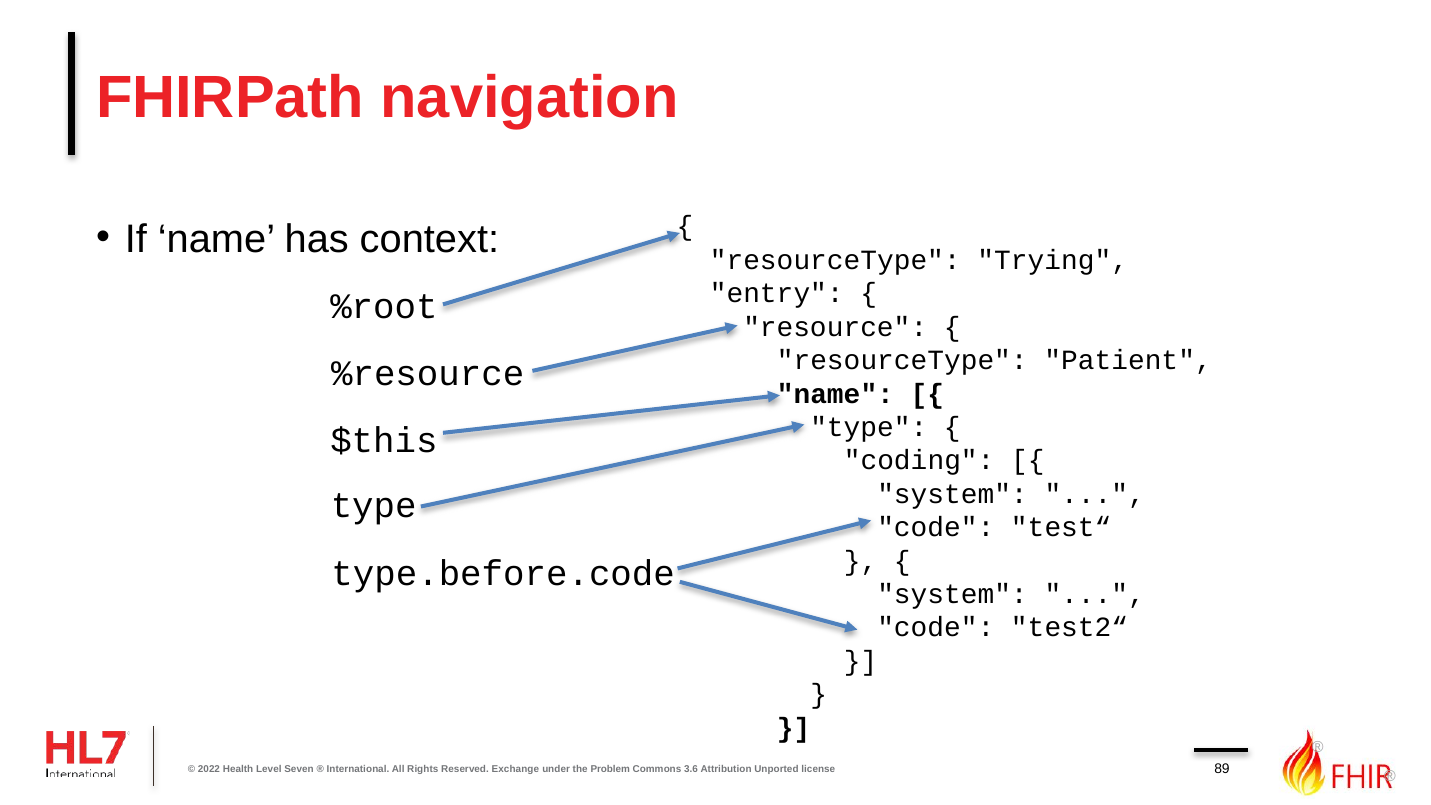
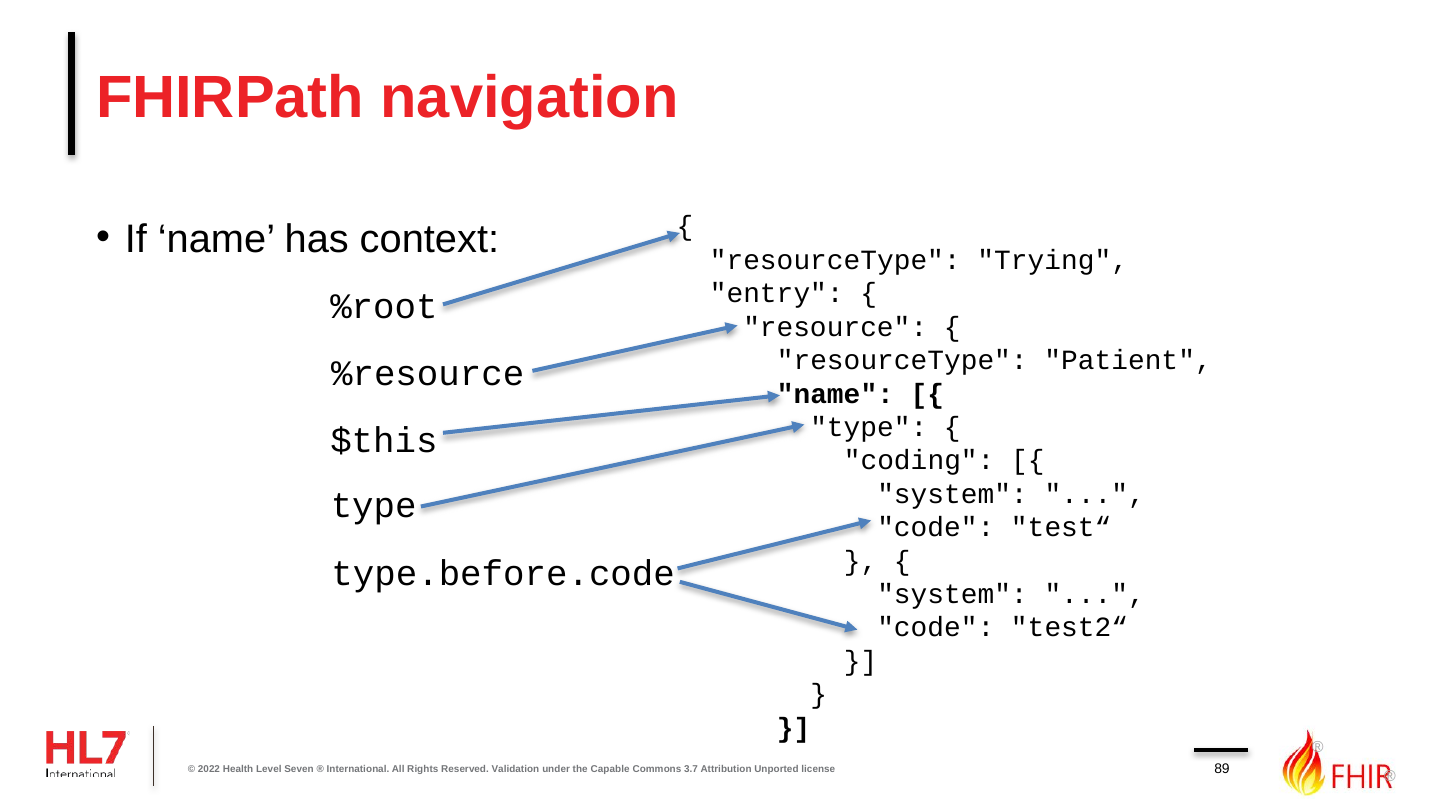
Exchange: Exchange -> Validation
Problem: Problem -> Capable
3.6: 3.6 -> 3.7
